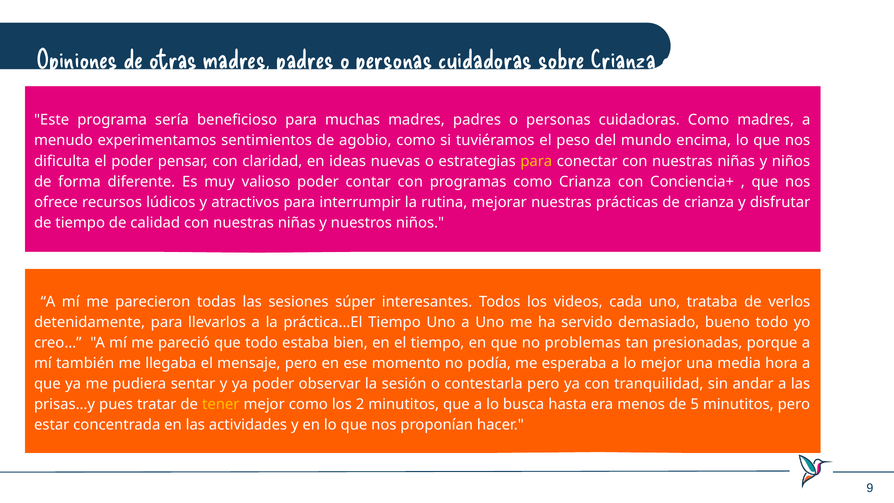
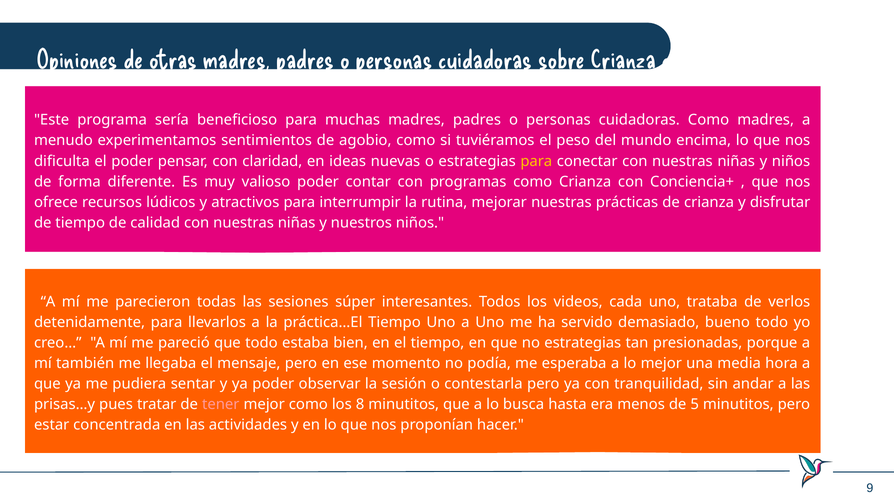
no problemas: problemas -> estrategias
tener colour: yellow -> pink
2: 2 -> 8
